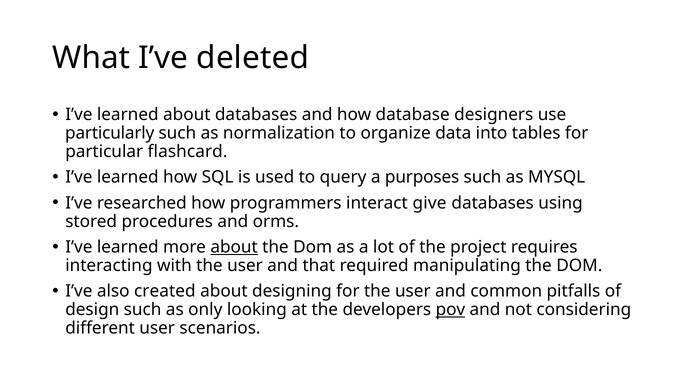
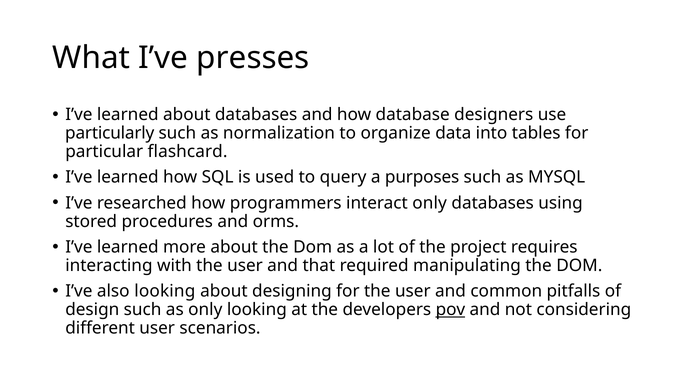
deleted: deleted -> presses
interact give: give -> only
about at (234, 247) underline: present -> none
also created: created -> looking
